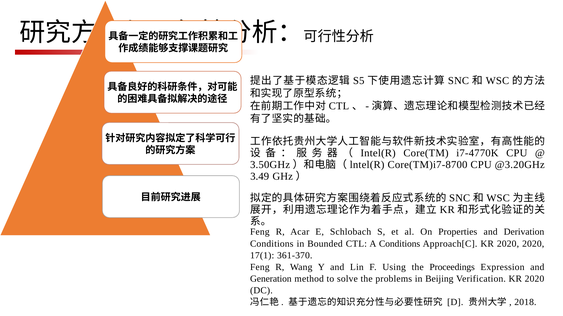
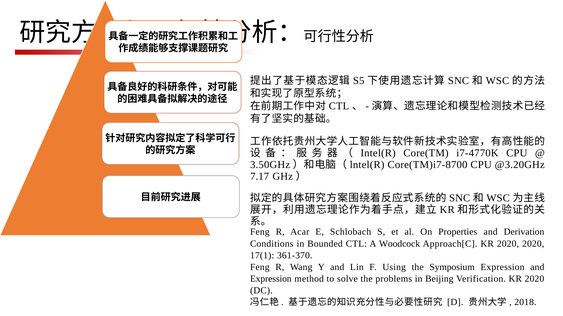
3.49: 3.49 -> 7.17
A Conditions: Conditions -> Woodcock
Proceedings: Proceedings -> Symposium
Generation at (271, 279): Generation -> Expression
